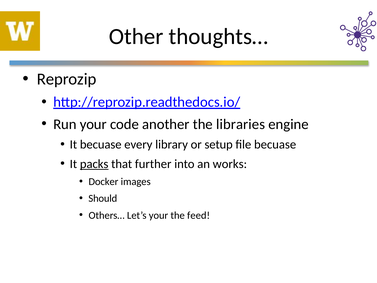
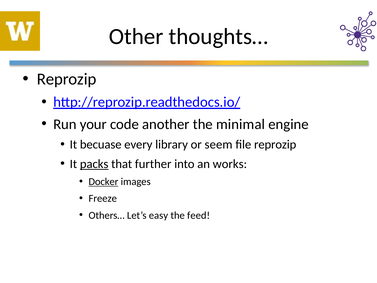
libraries: libraries -> minimal
setup: setup -> seem
file becuase: becuase -> reprozip
Docker underline: none -> present
Should: Should -> Freeze
Let’s your: your -> easy
